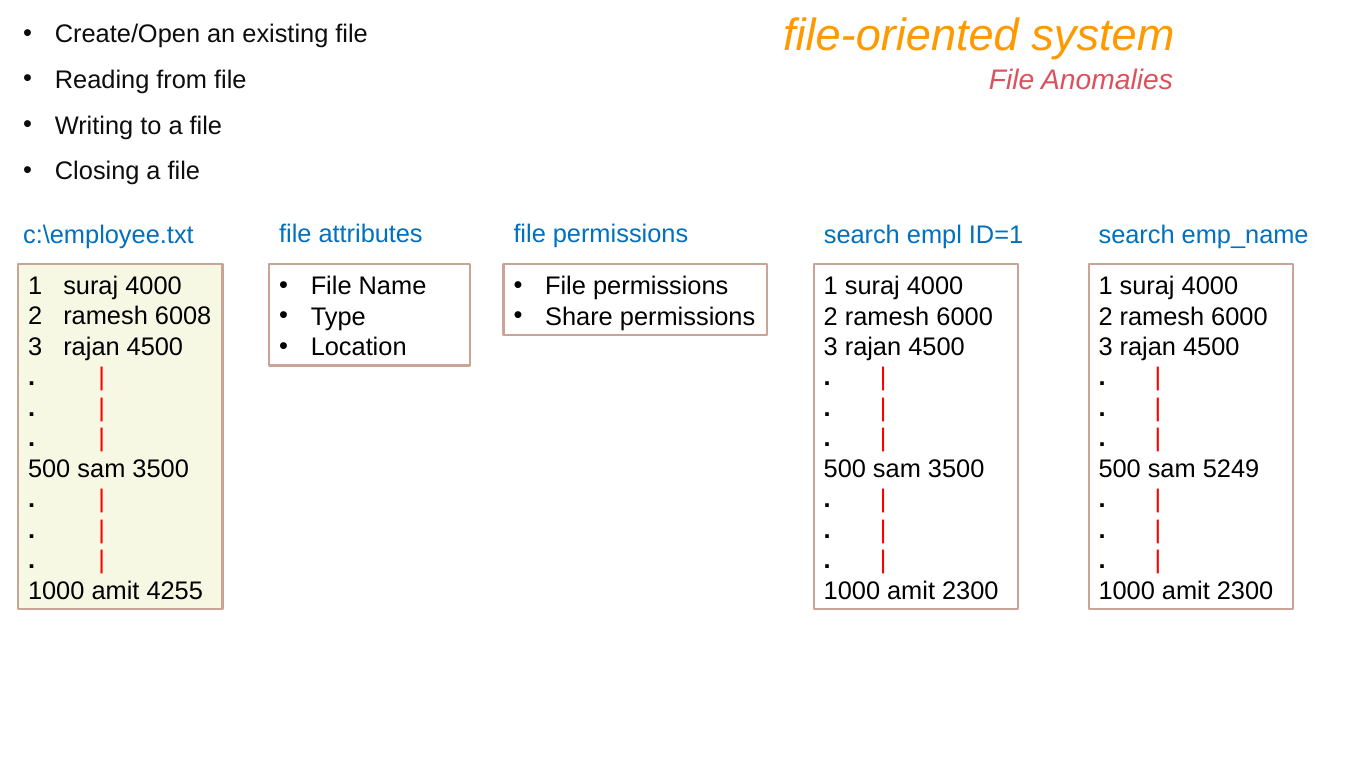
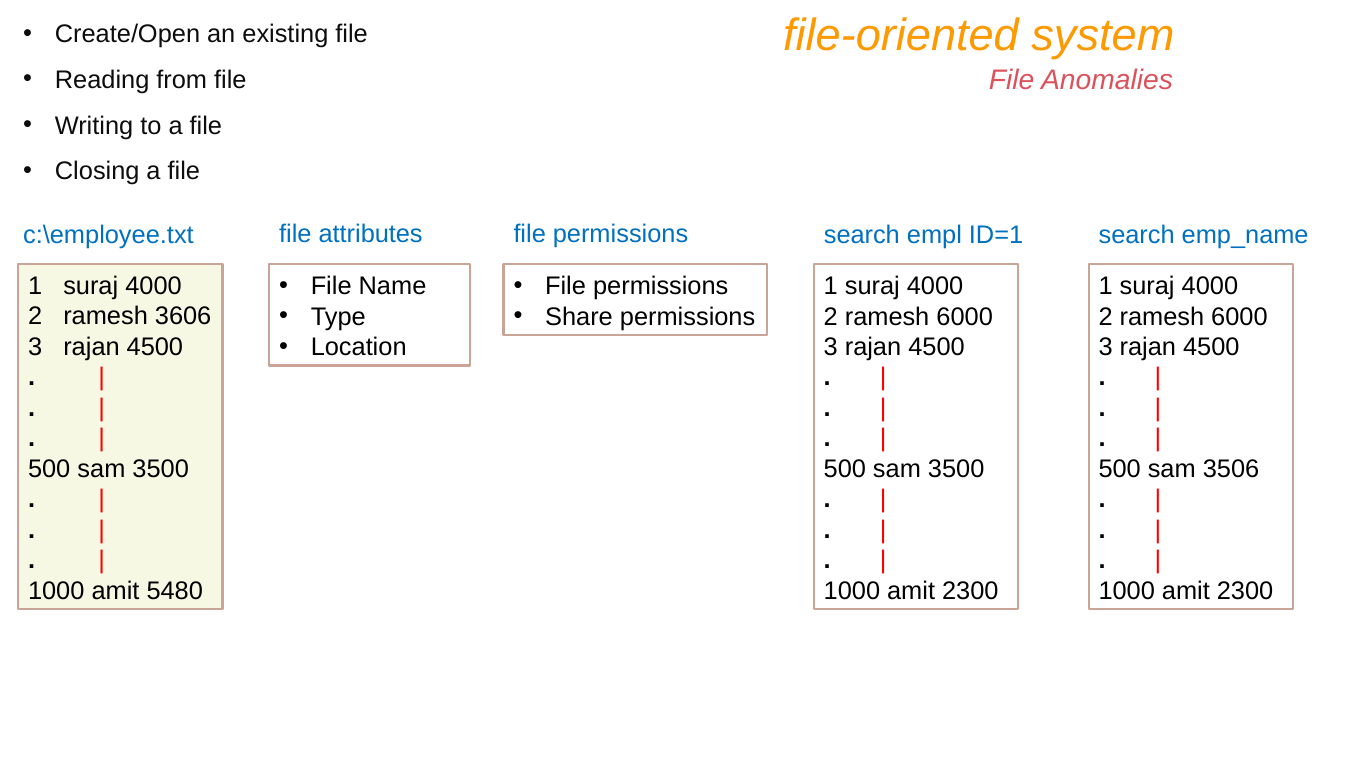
6008: 6008 -> 3606
5249: 5249 -> 3506
4255: 4255 -> 5480
